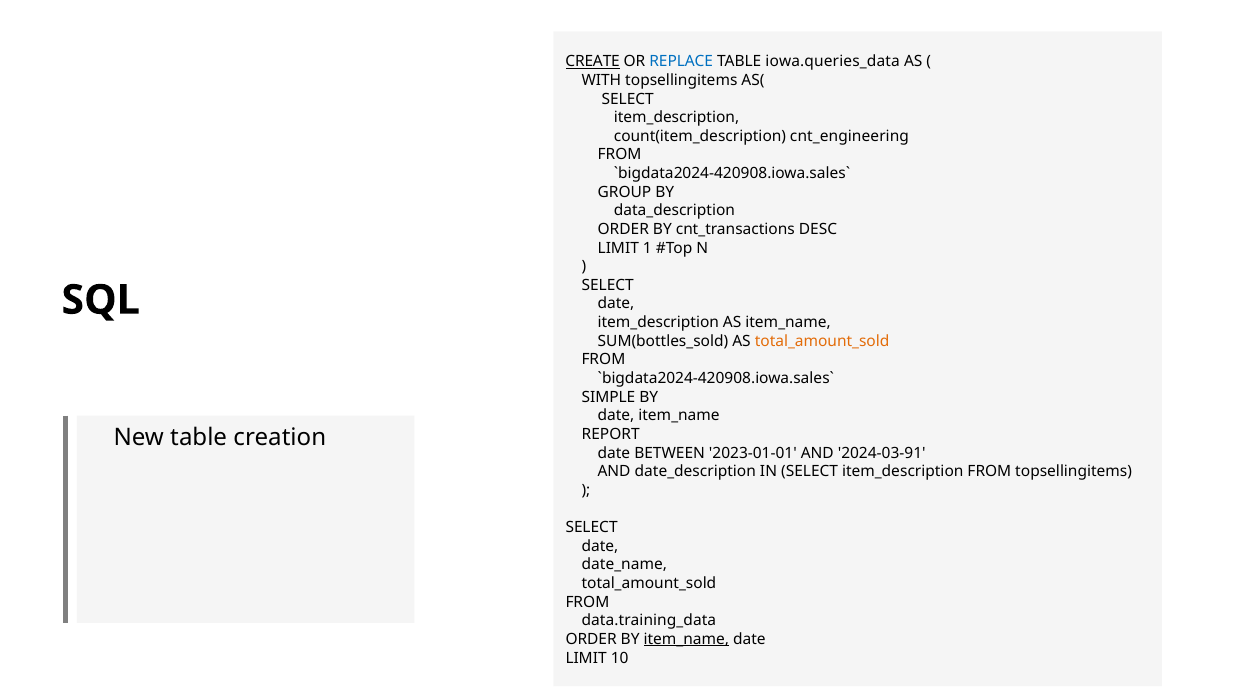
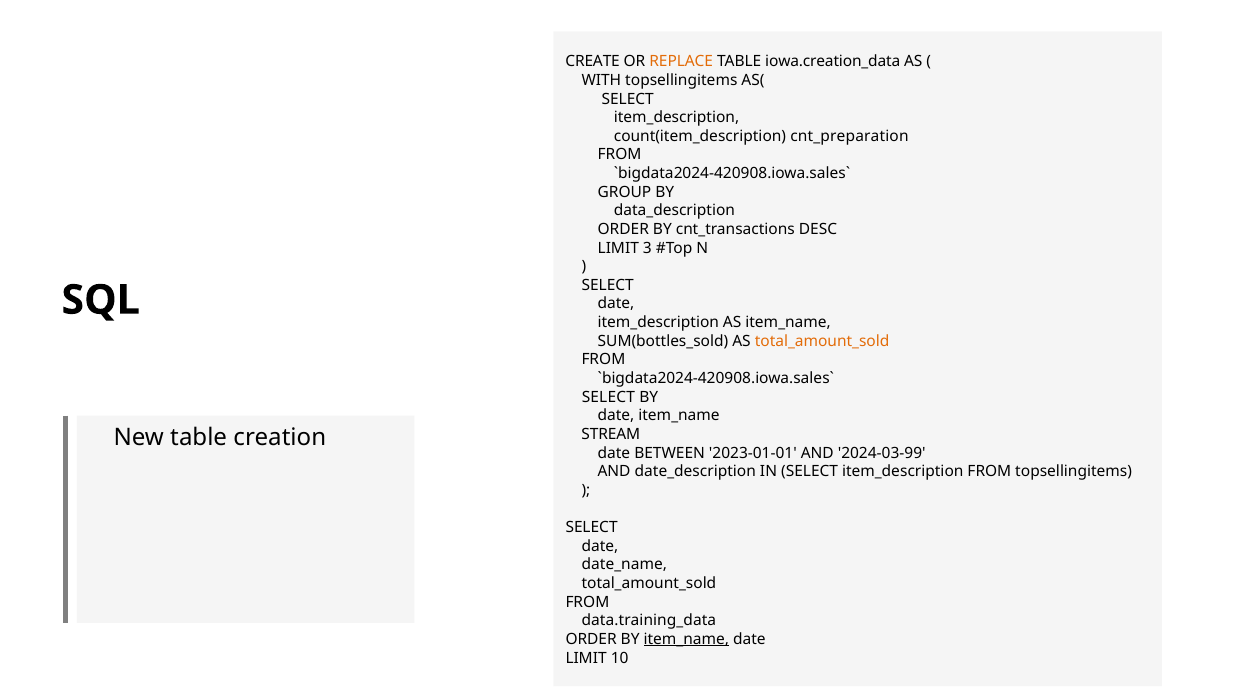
CREATE underline: present -> none
REPLACE colour: blue -> orange
iowa.queries_data: iowa.queries_data -> iowa.creation_data
cnt_engineering: cnt_engineering -> cnt_preparation
1: 1 -> 3
SIMPLE at (608, 397): SIMPLE -> SELECT
REPORT: REPORT -> STREAM
2024-03-91: 2024-03-91 -> 2024-03-99
